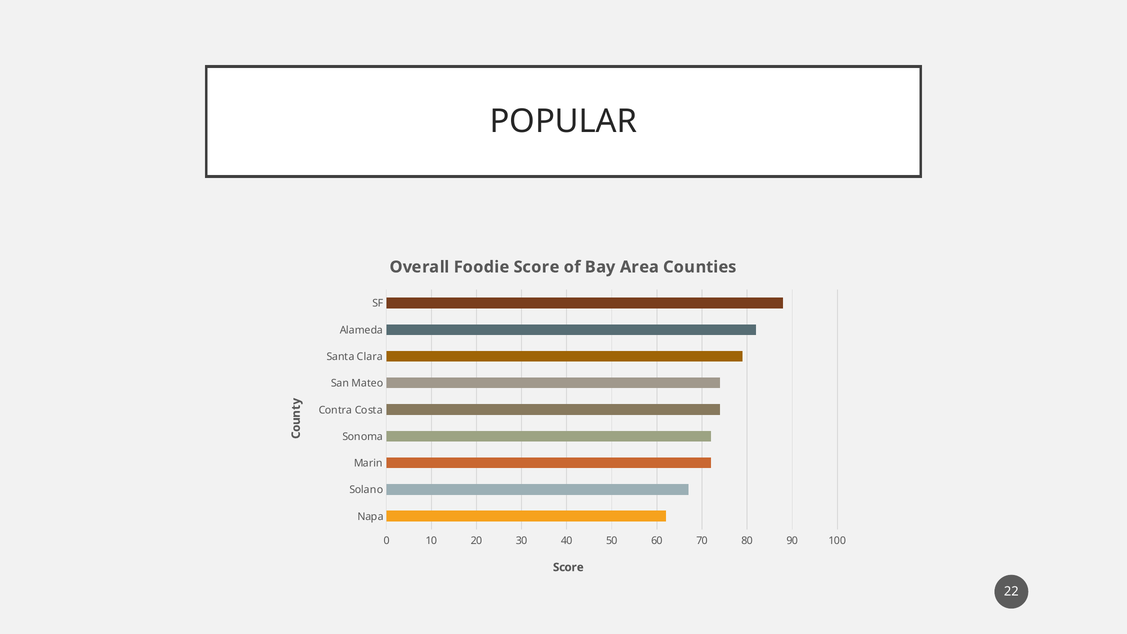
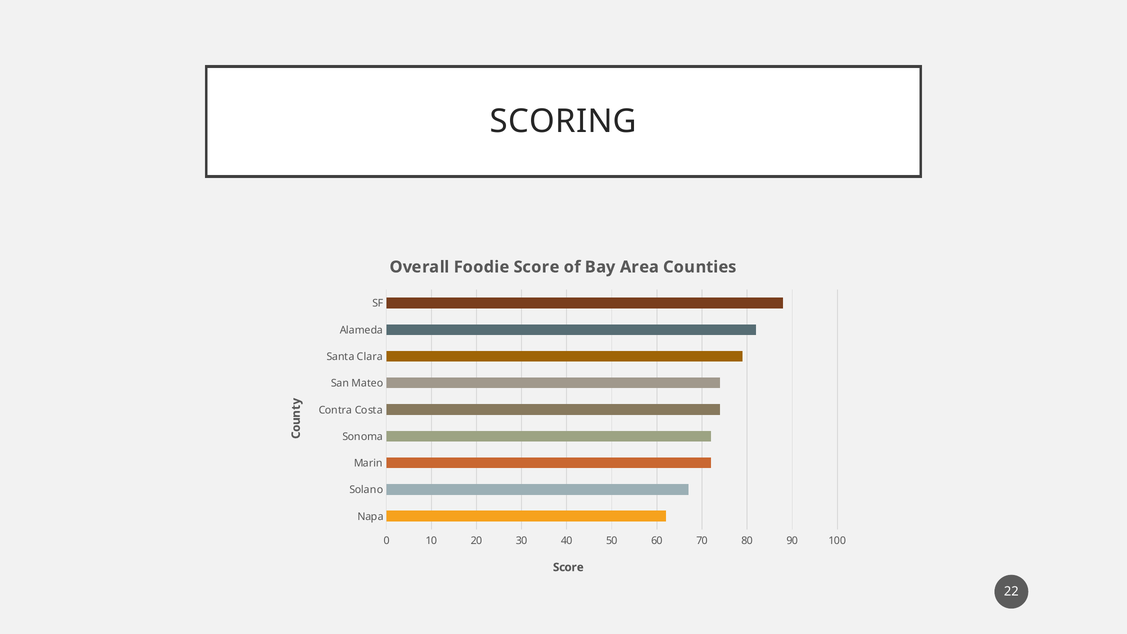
POPULAR: POPULAR -> SCORING
